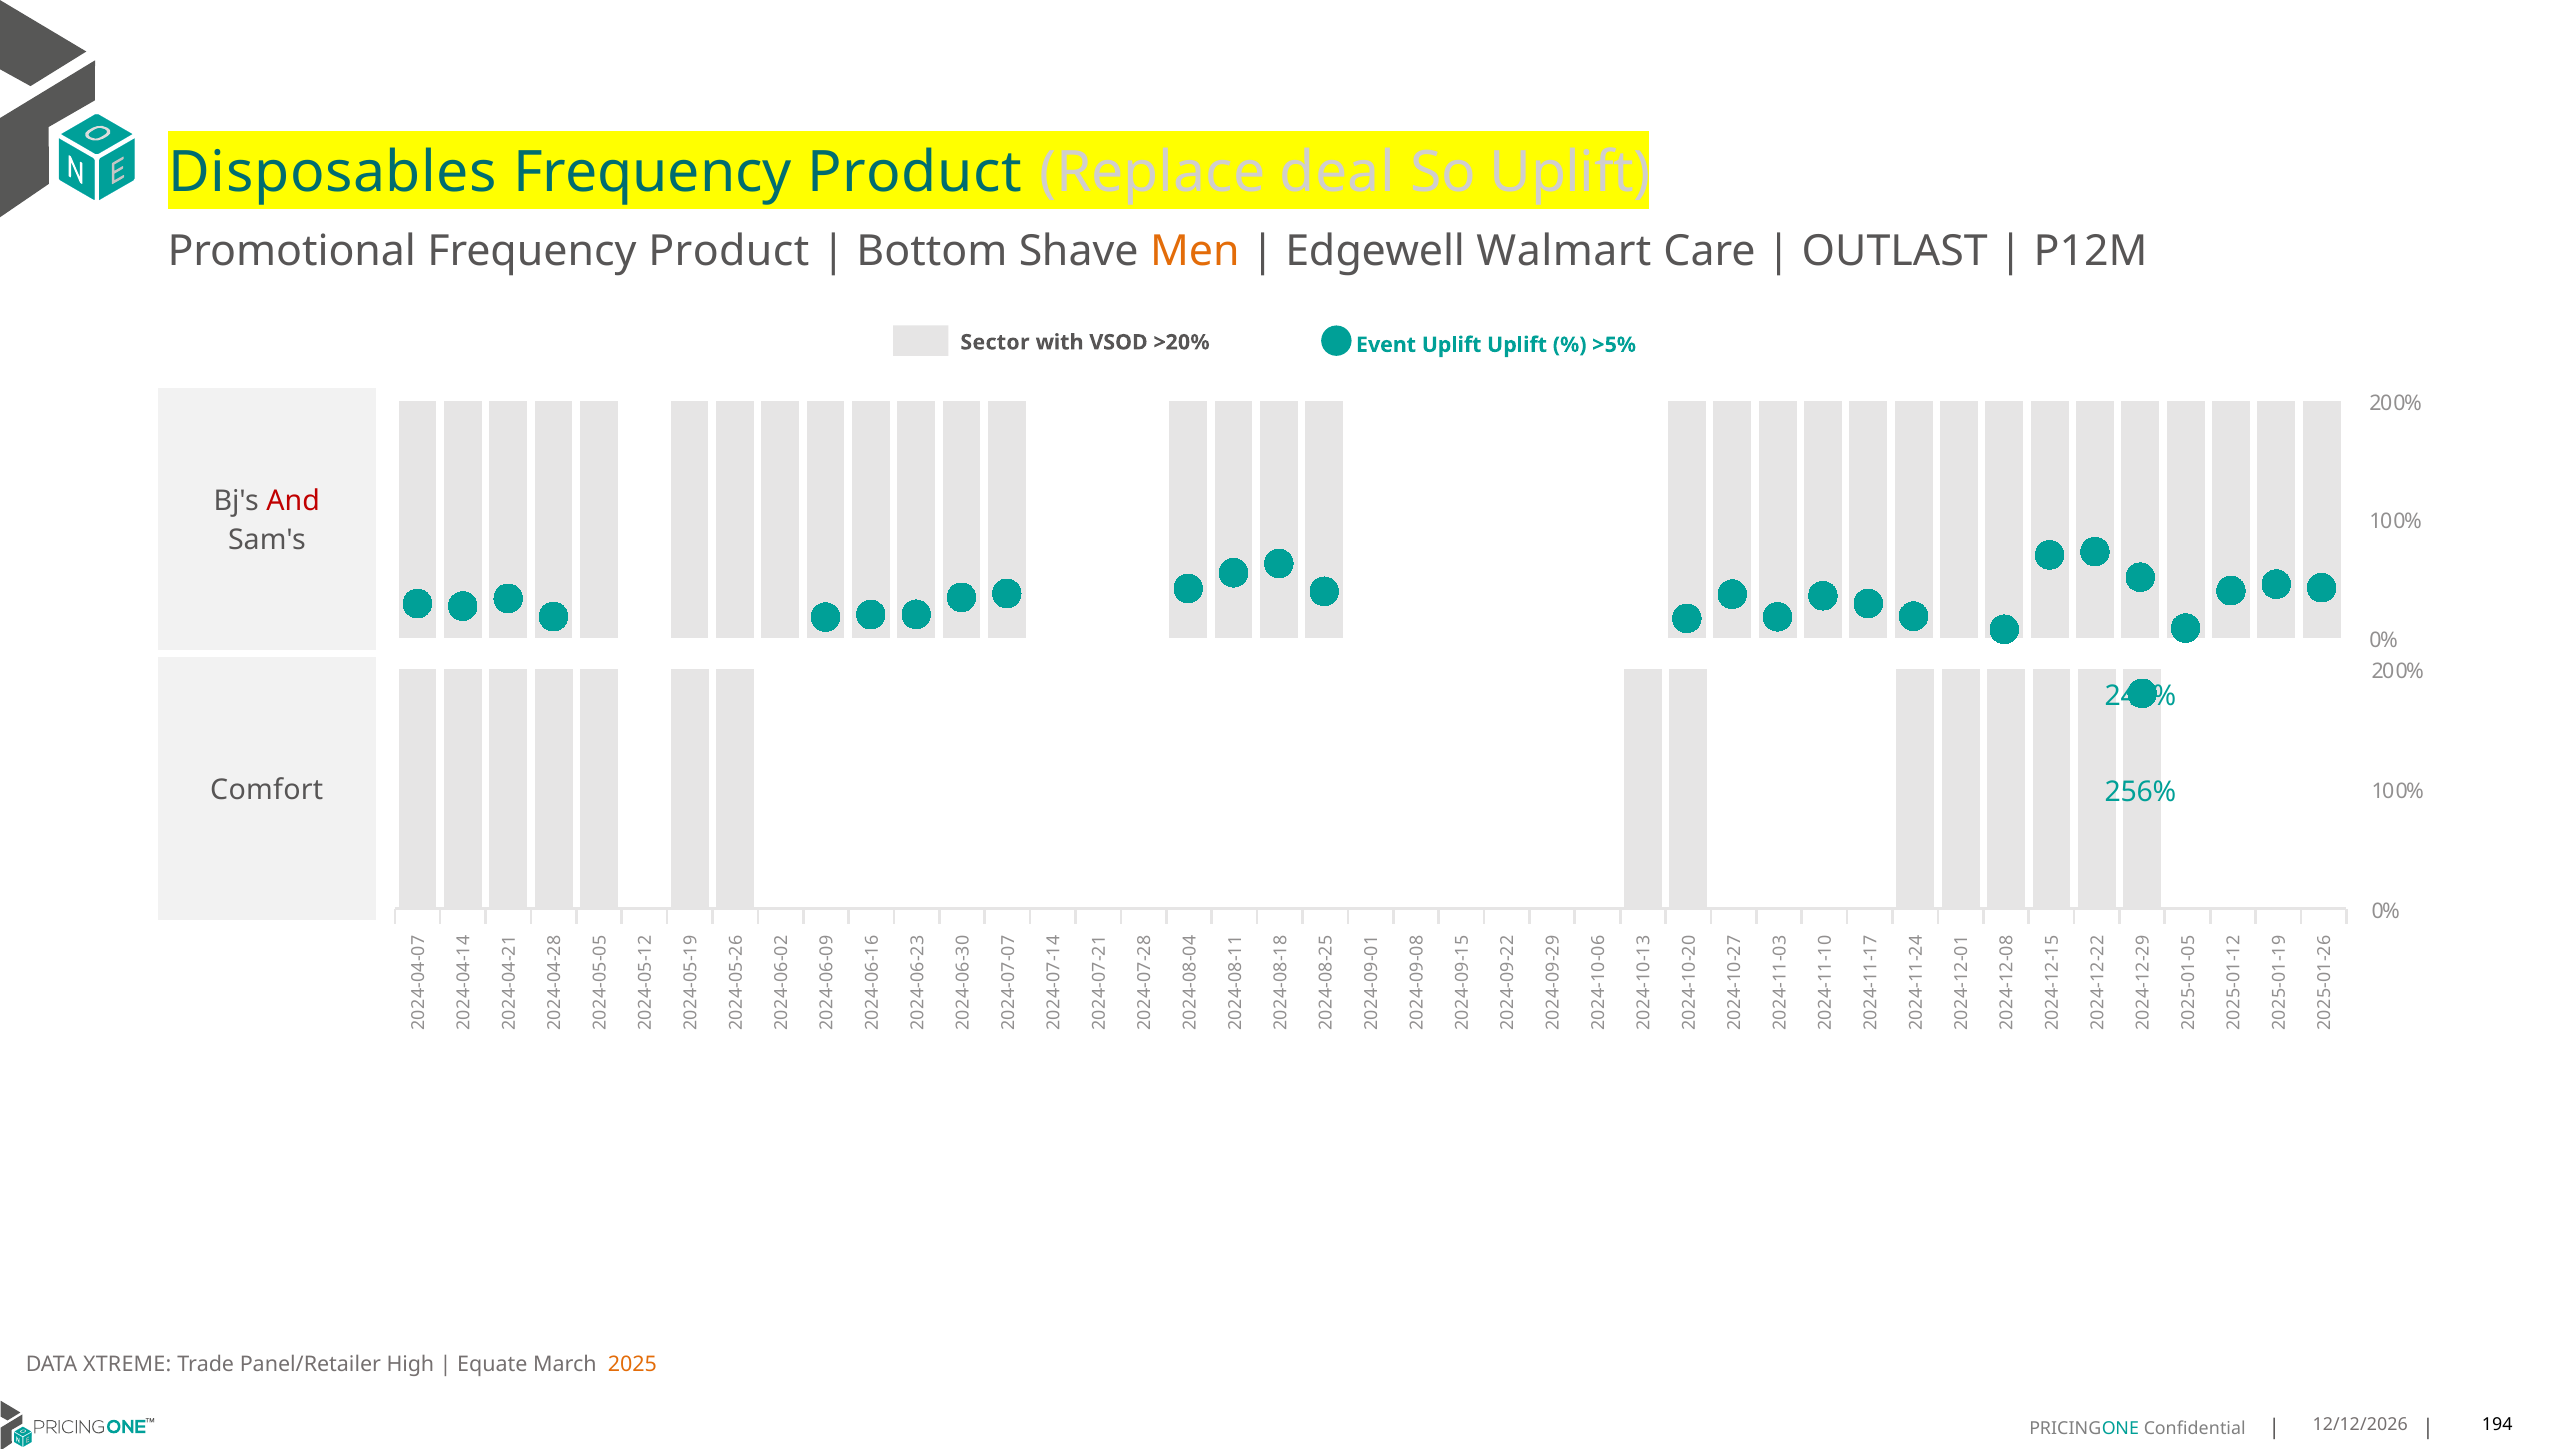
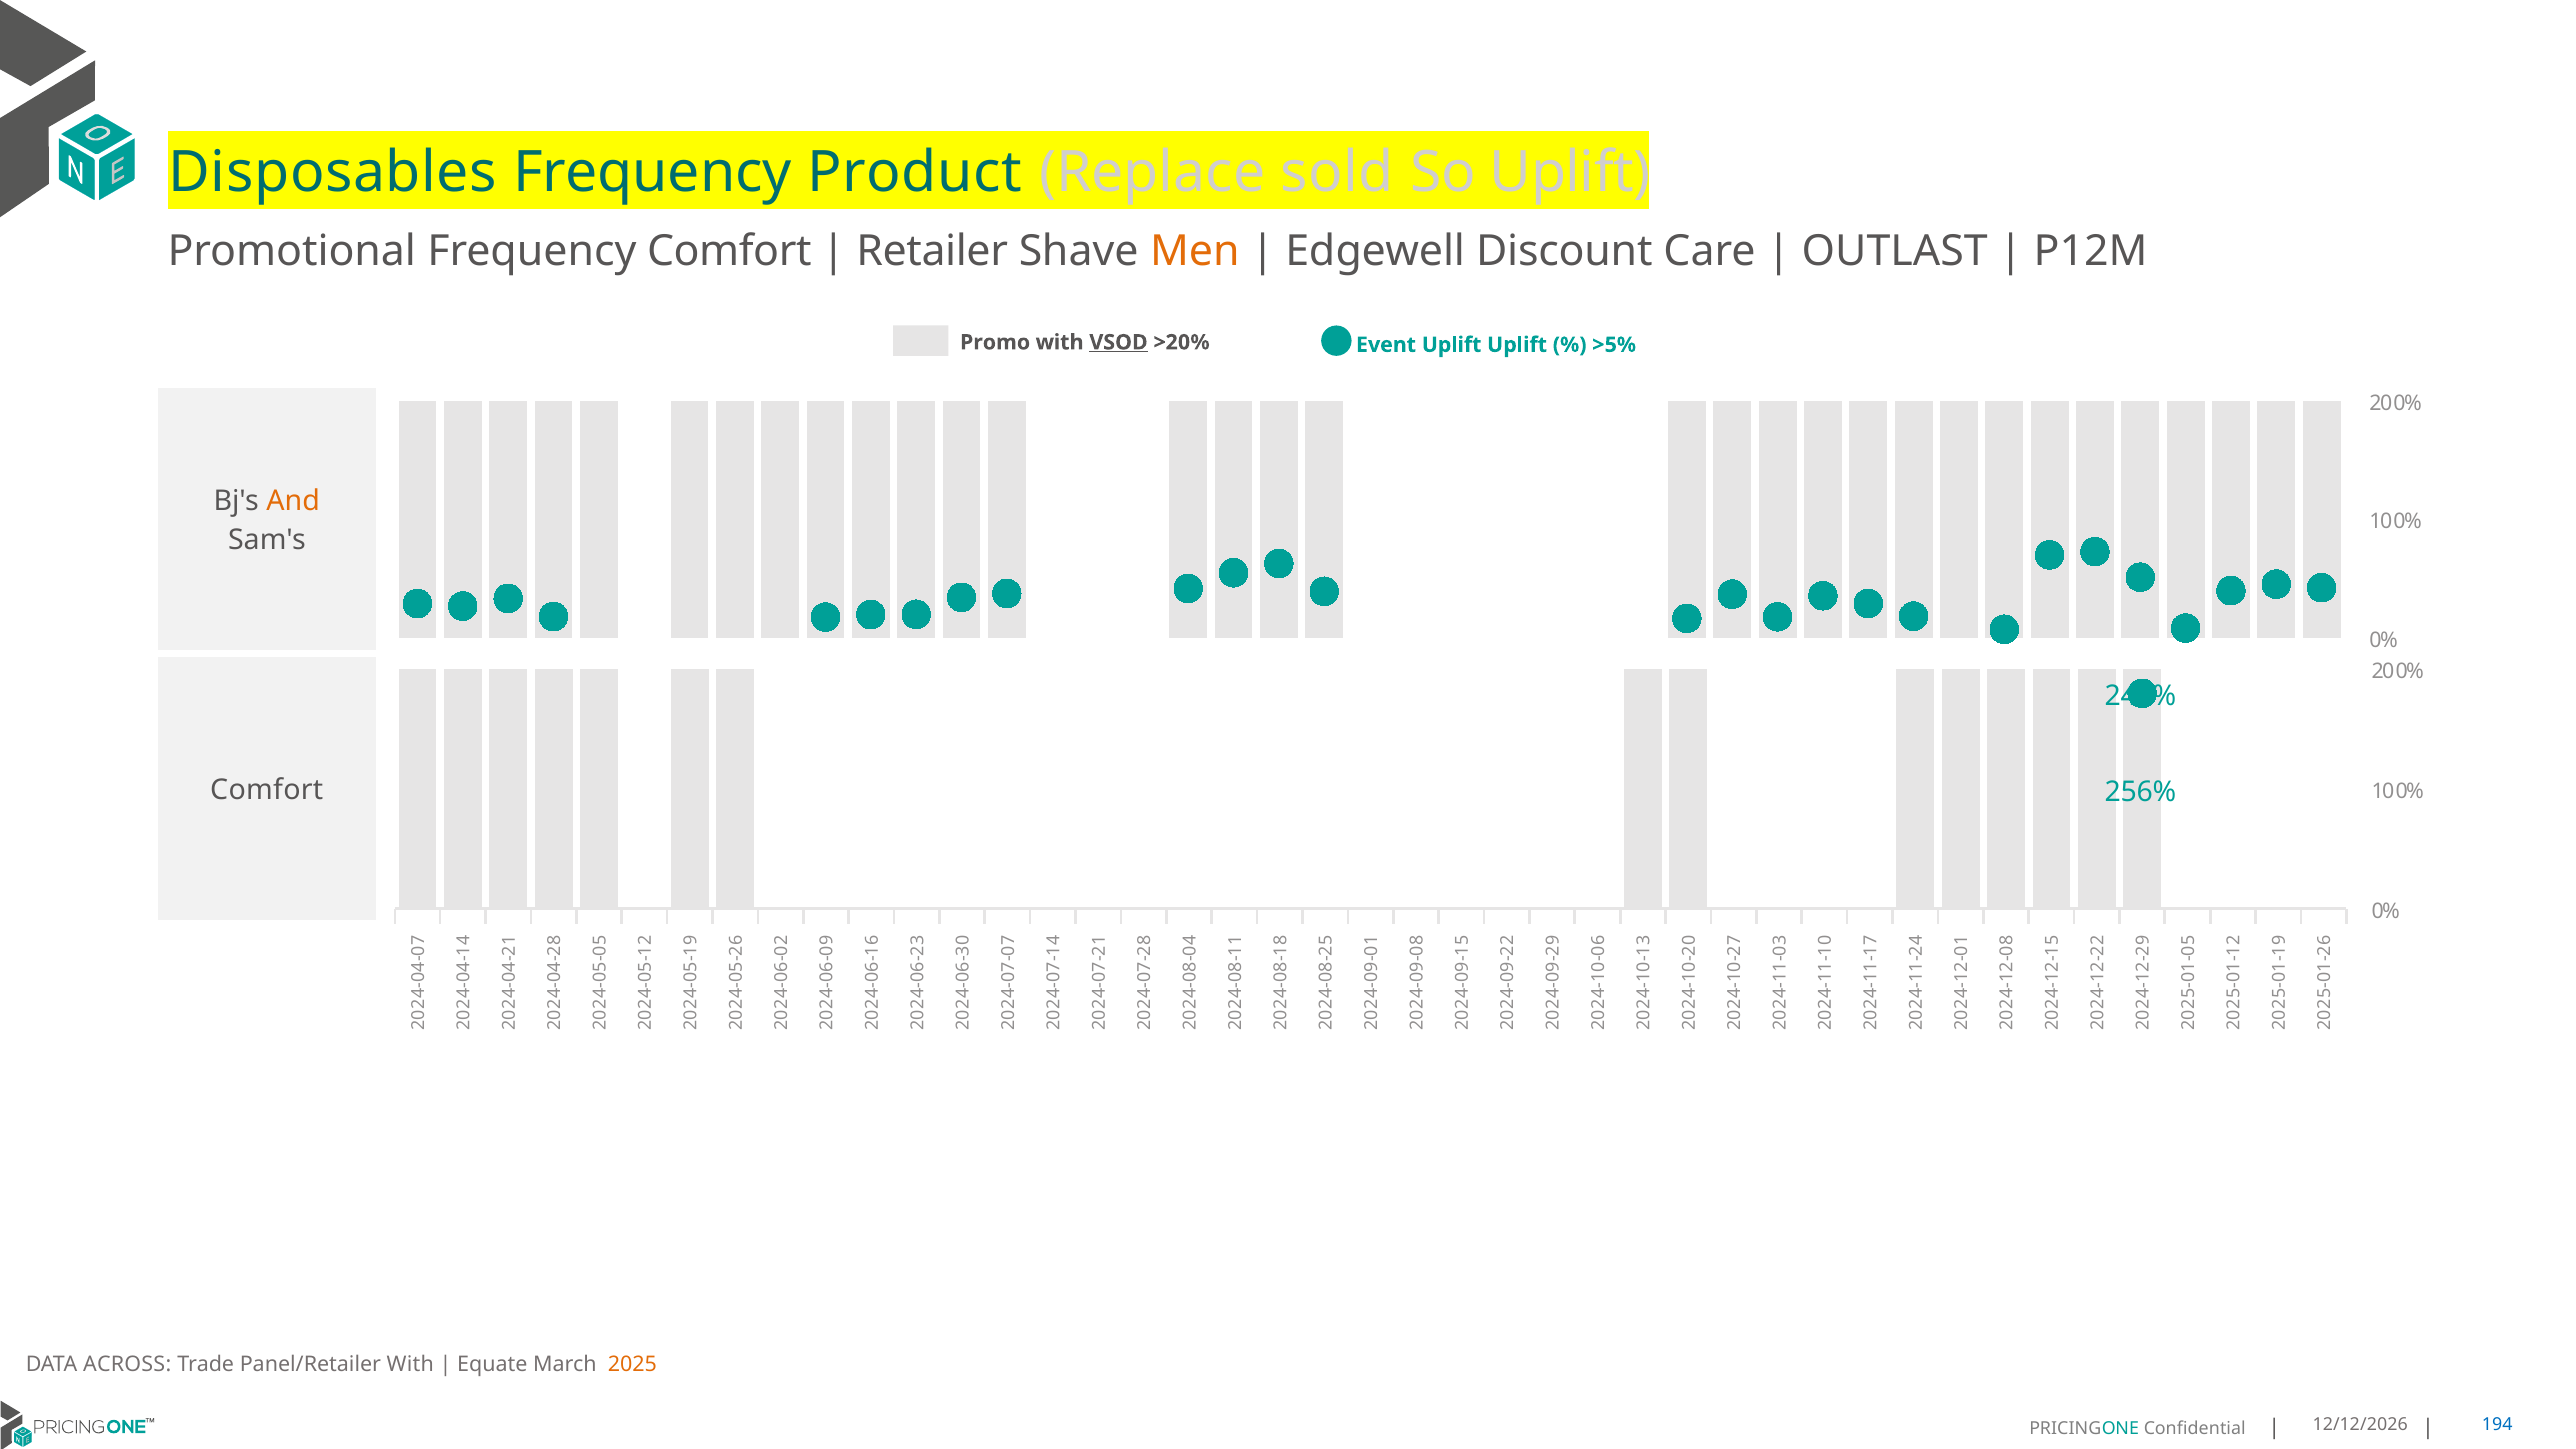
deal: deal -> sold
Promotional Frequency Product: Product -> Comfort
Bottom: Bottom -> Retailer
Walmart: Walmart -> Discount
Sector: Sector -> Promo
VSOD underline: none -> present
And colour: red -> orange
XTREME: XTREME -> ACROSS
Panel/Retailer High: High -> With
194 colour: black -> blue
